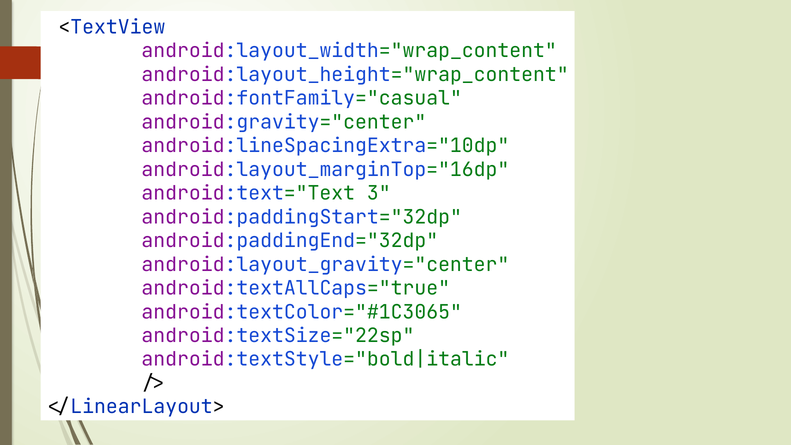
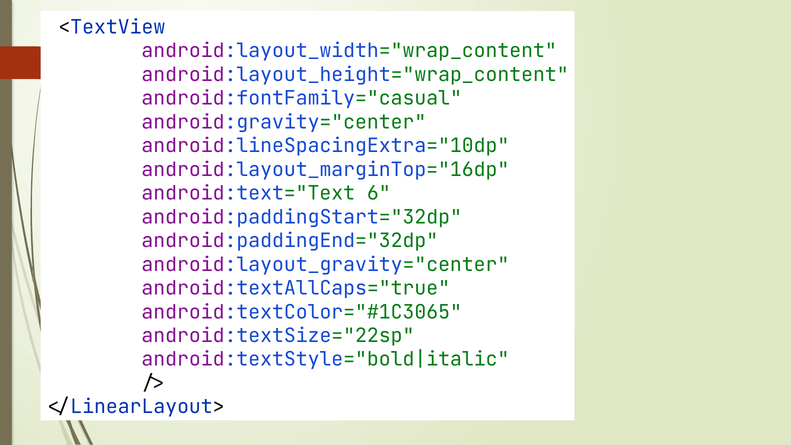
3: 3 -> 6
